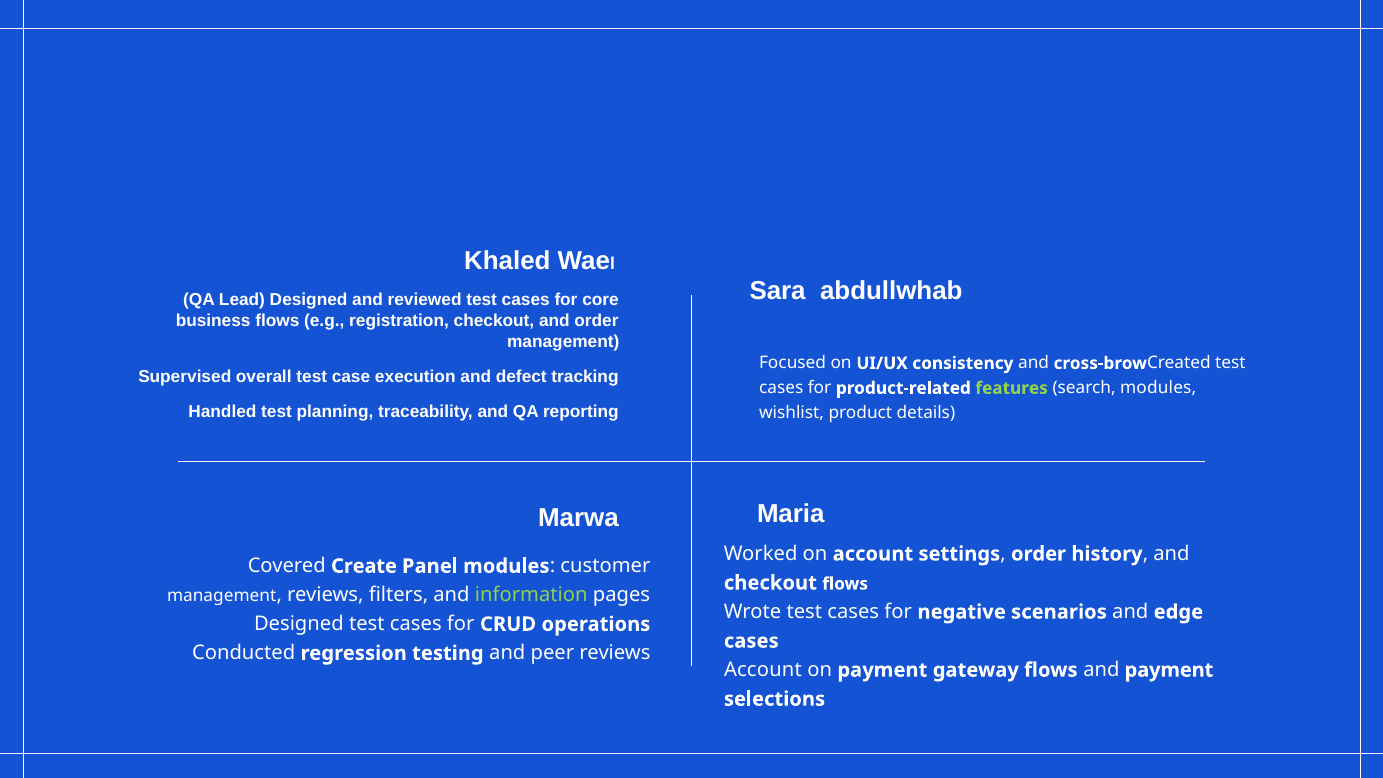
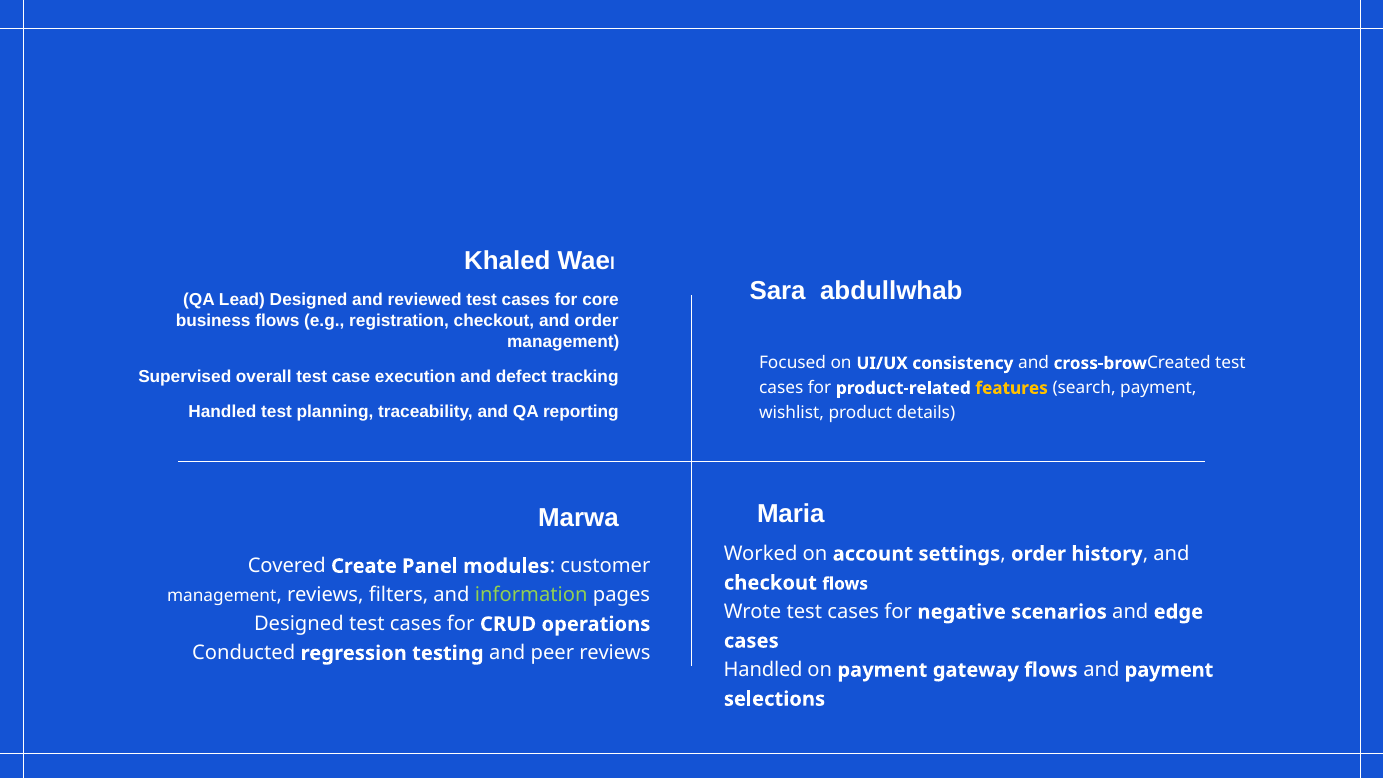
features colour: light green -> yellow
search modules: modules -> payment
Account at (763, 670): Account -> Handled
